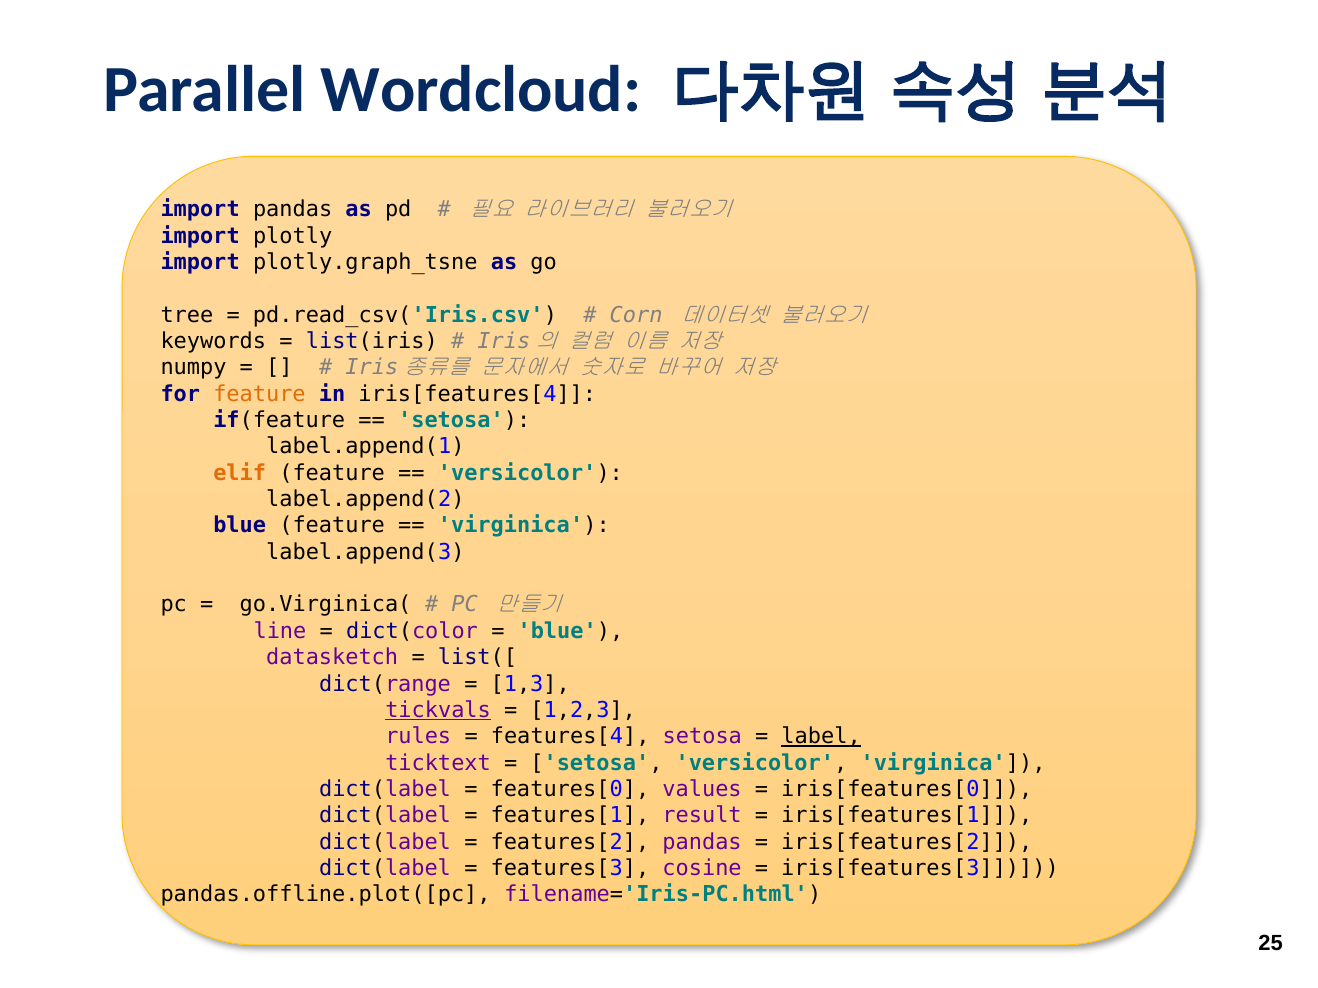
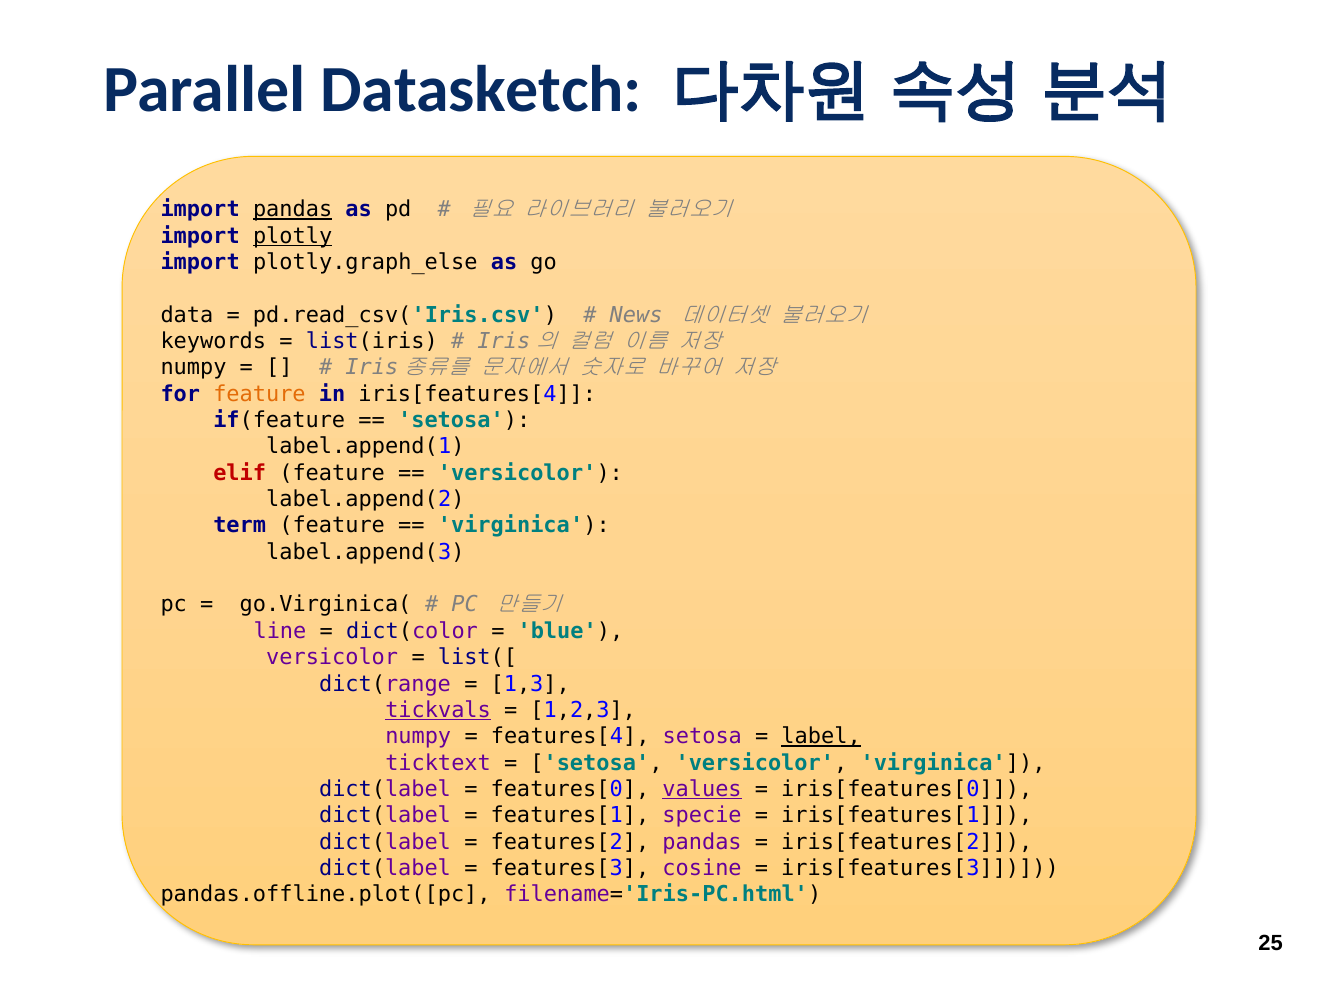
Wordcloud: Wordcloud -> Datasketch
pandas at (293, 210) underline: none -> present
plotly underline: none -> present
plotly.graph_tsne: plotly.graph_tsne -> plotly.graph_else
tree: tree -> data
Corn: Corn -> News
elif colour: orange -> red
blue at (240, 526): blue -> term
datasketch at (332, 658): datasketch -> versicolor
rules at (418, 737): rules -> numpy
values underline: none -> present
result: result -> specie
